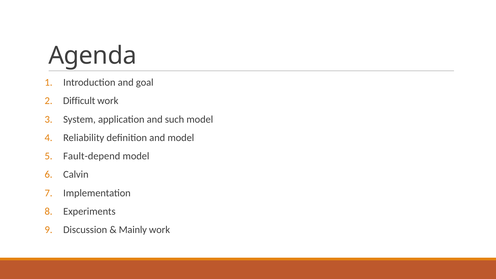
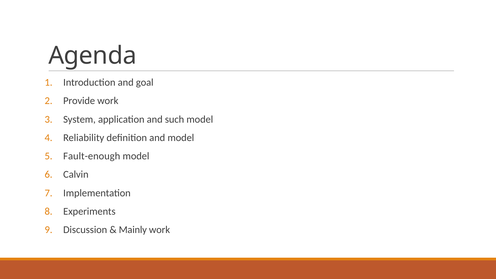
Difficult: Difficult -> Provide
Fault-depend: Fault-depend -> Fault-enough
